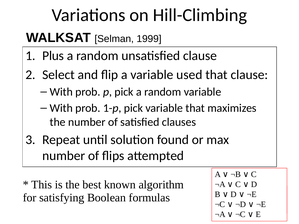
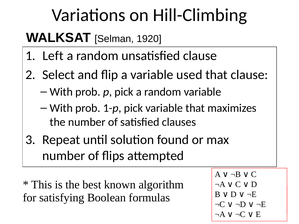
1999: 1999 -> 1920
Plus: Plus -> Left
